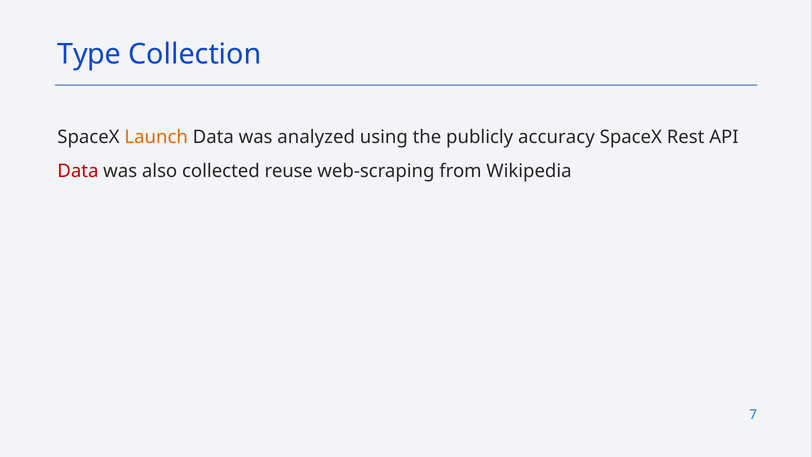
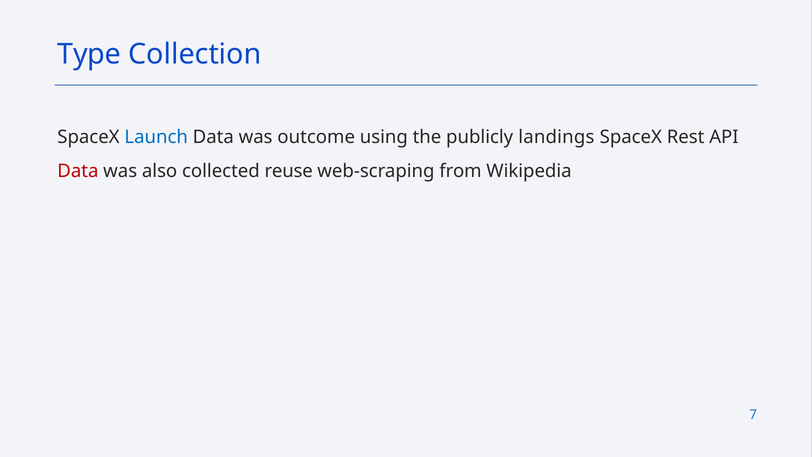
Launch colour: orange -> blue
analyzed: analyzed -> outcome
accuracy: accuracy -> landings
